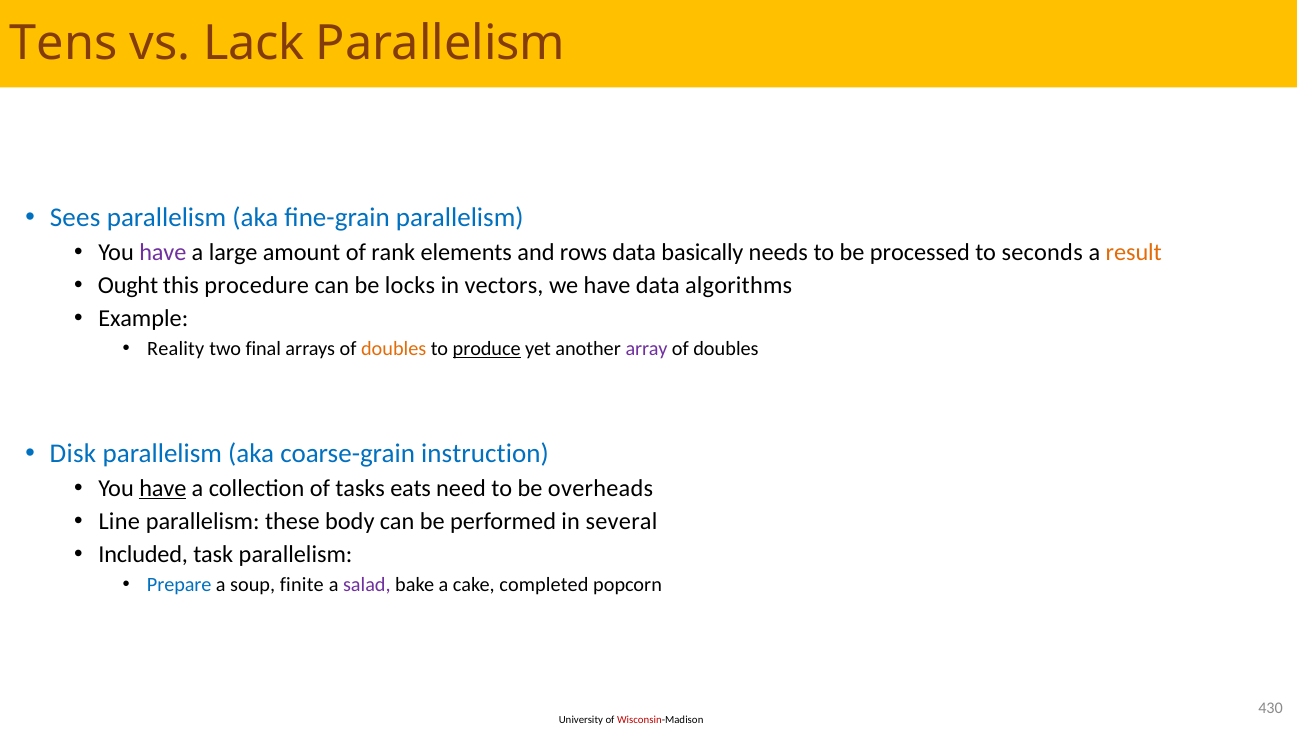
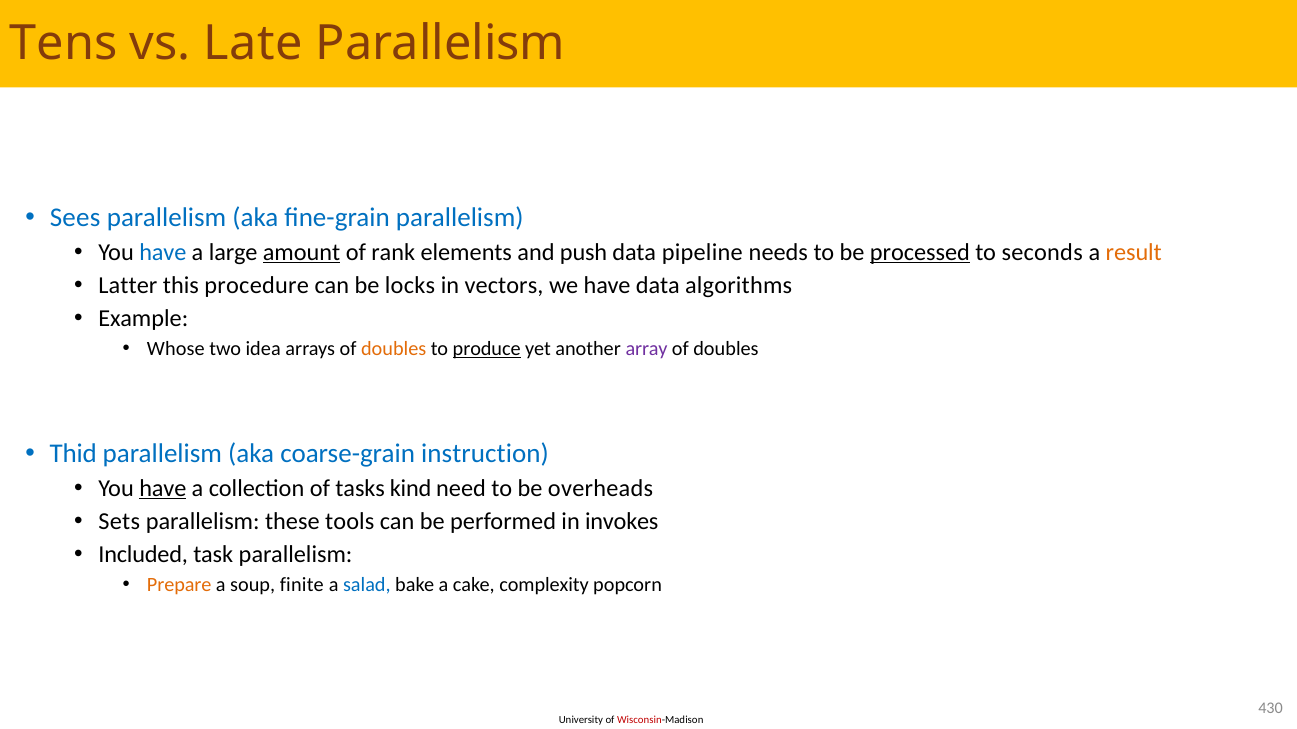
Lack: Lack -> Late
have at (163, 252) colour: purple -> blue
amount underline: none -> present
rows: rows -> push
basically: basically -> pipeline
processed underline: none -> present
Ought: Ought -> Latter
Reality: Reality -> Whose
final: final -> idea
Disk: Disk -> Thid
eats: eats -> kind
Line: Line -> Sets
body: body -> tools
several: several -> invokes
Prepare colour: blue -> orange
salad colour: purple -> blue
completed: completed -> complexity
